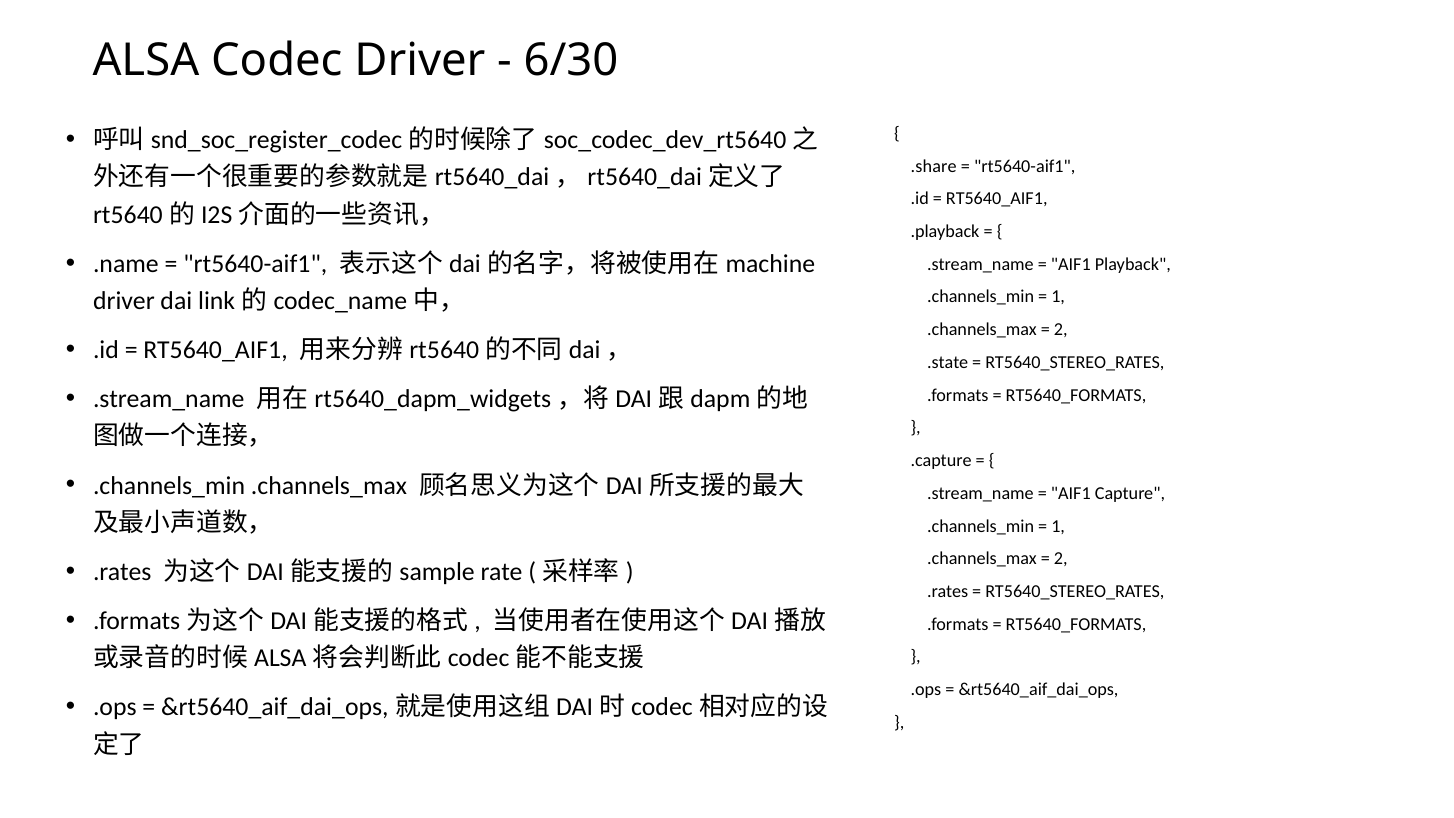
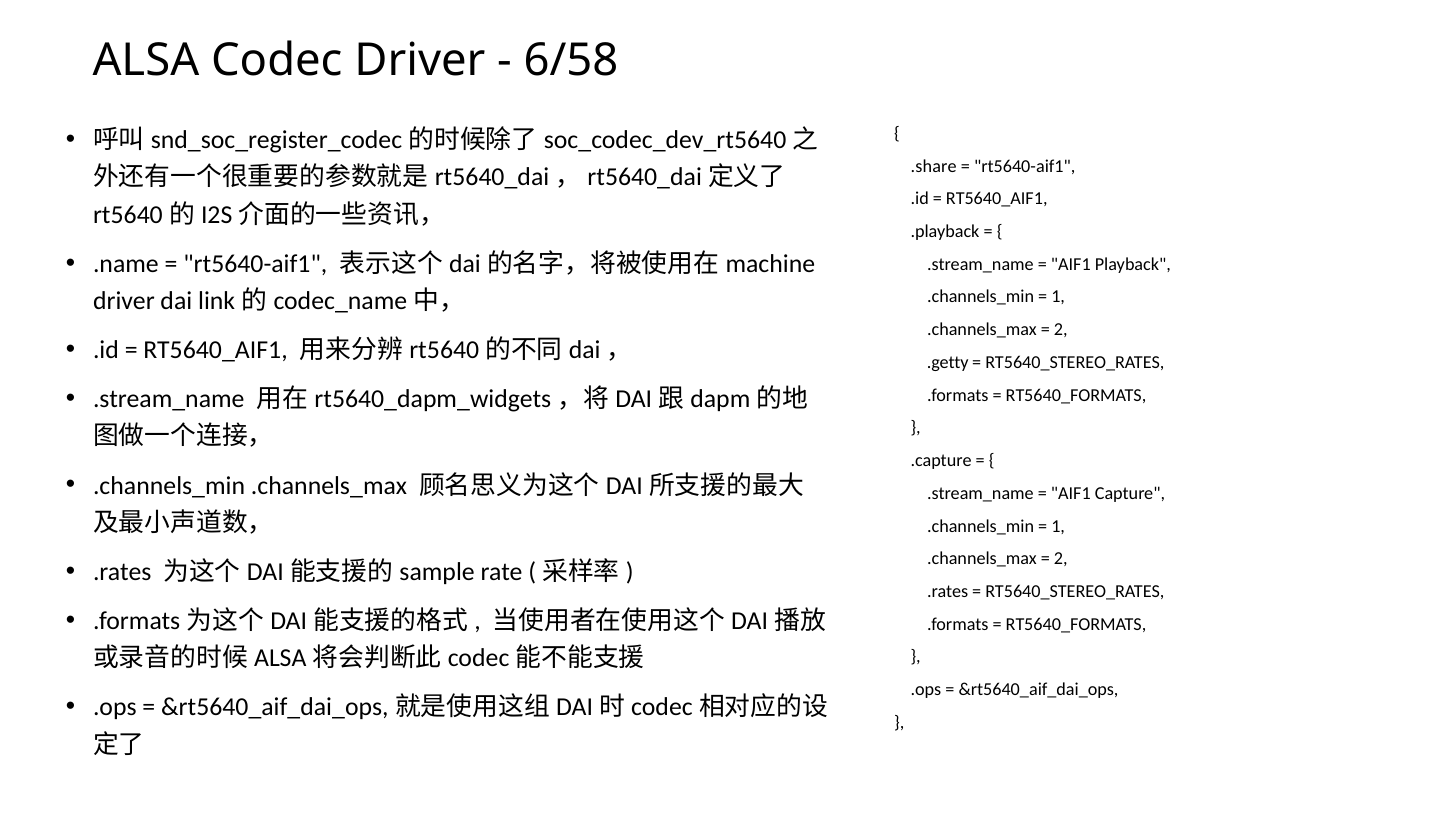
6/30: 6/30 -> 6/58
.state: .state -> .getty
